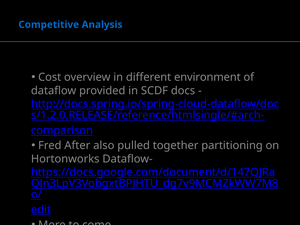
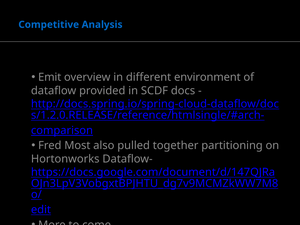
Cost: Cost -> Emit
After: After -> Most
